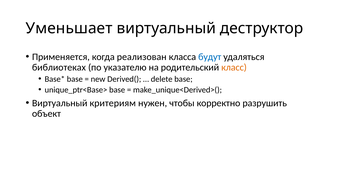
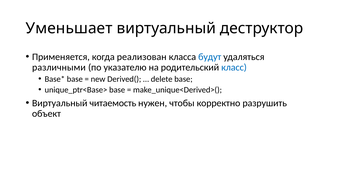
библиотеках: библиотеках -> различными
класс colour: orange -> blue
критериям: критериям -> читаемость
